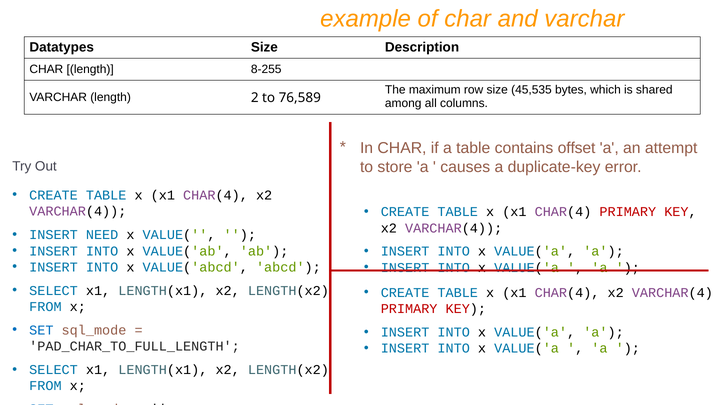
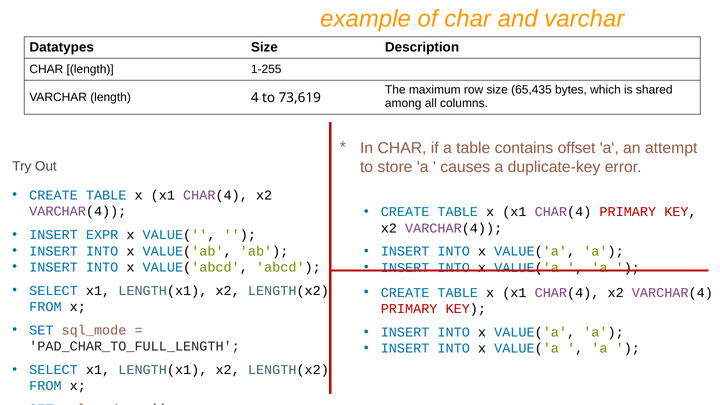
8-255: 8-255 -> 1-255
45,535: 45,535 -> 65,435
2: 2 -> 4
76,589: 76,589 -> 73,619
NEED: NEED -> EXPR
